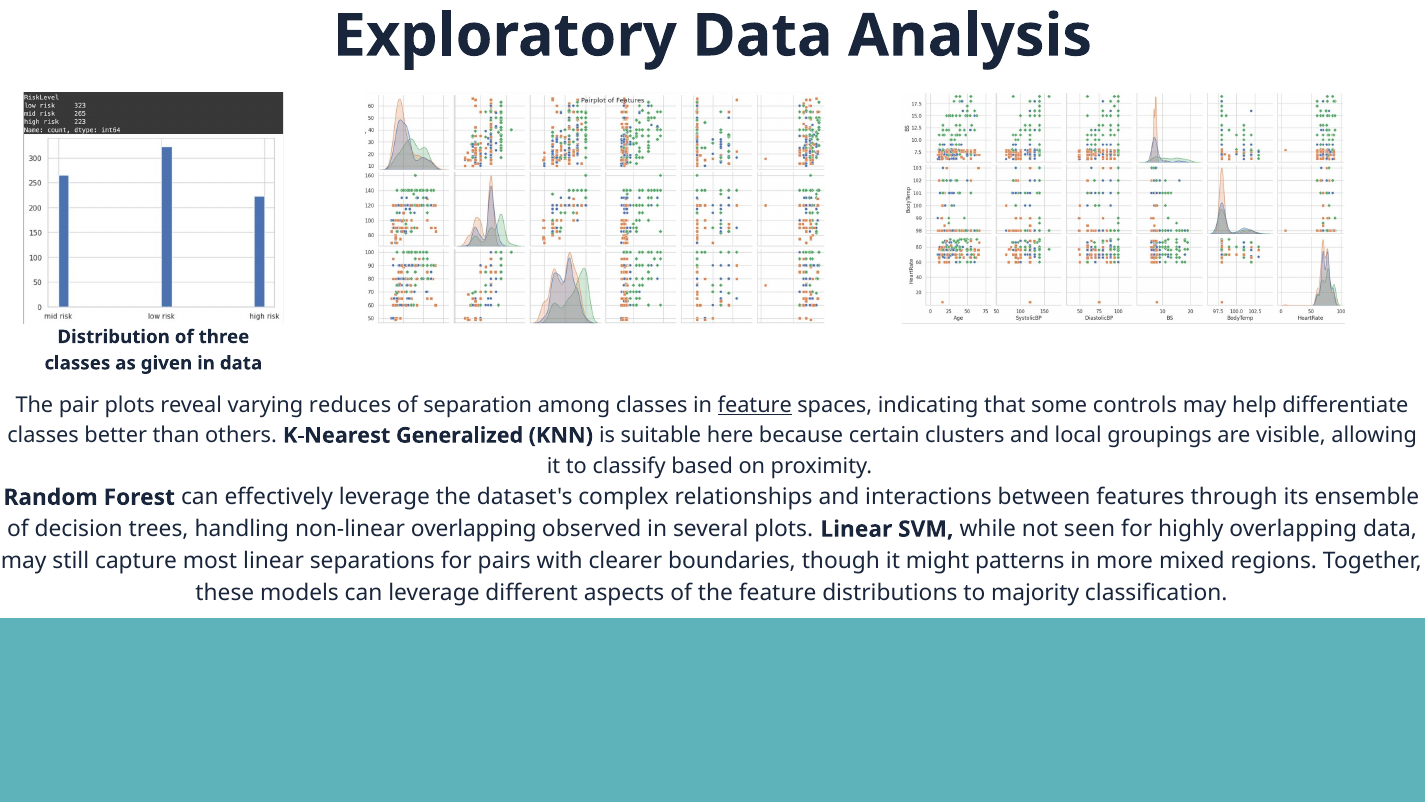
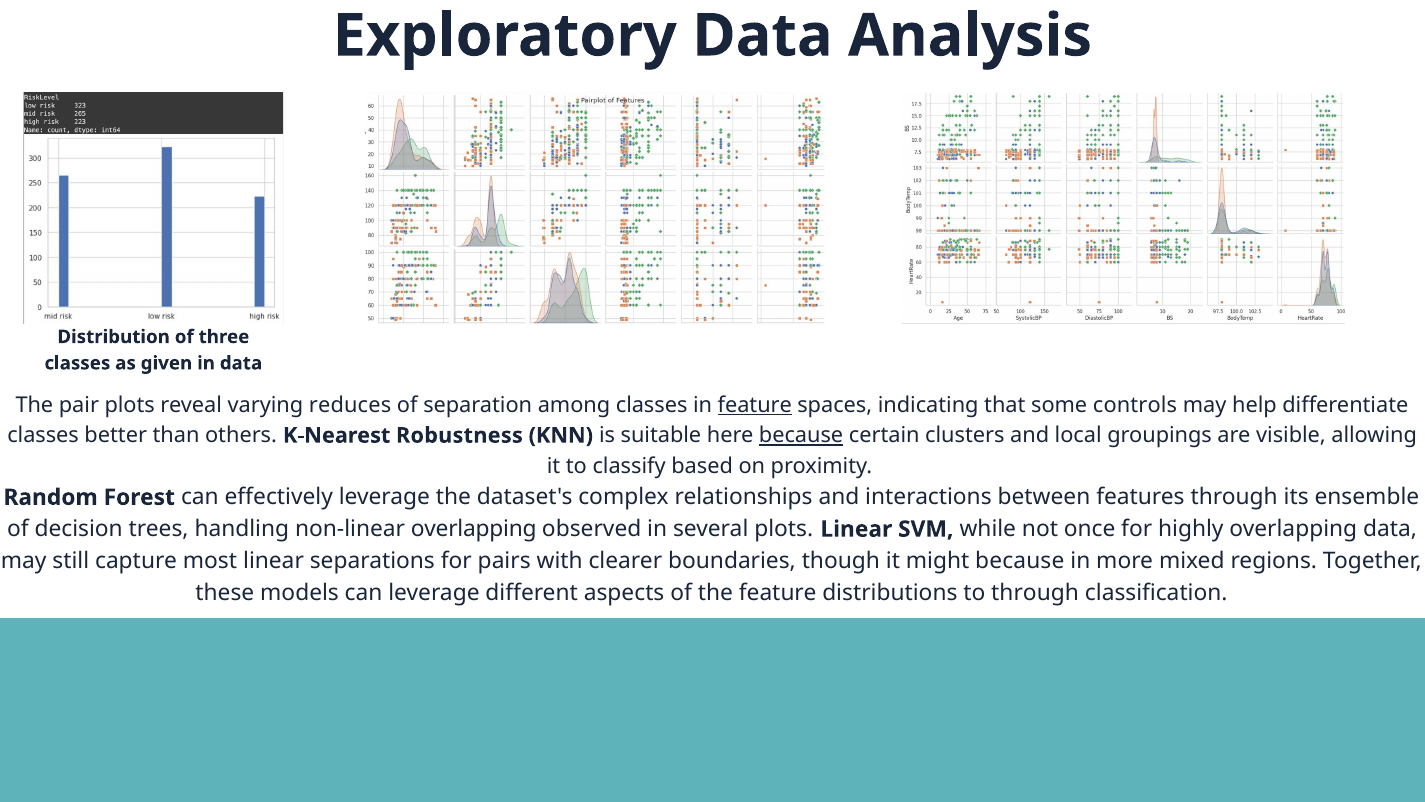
Generalized: Generalized -> Robustness
because at (801, 435) underline: none -> present
seen: seen -> once
might patterns: patterns -> because
to majority: majority -> through
